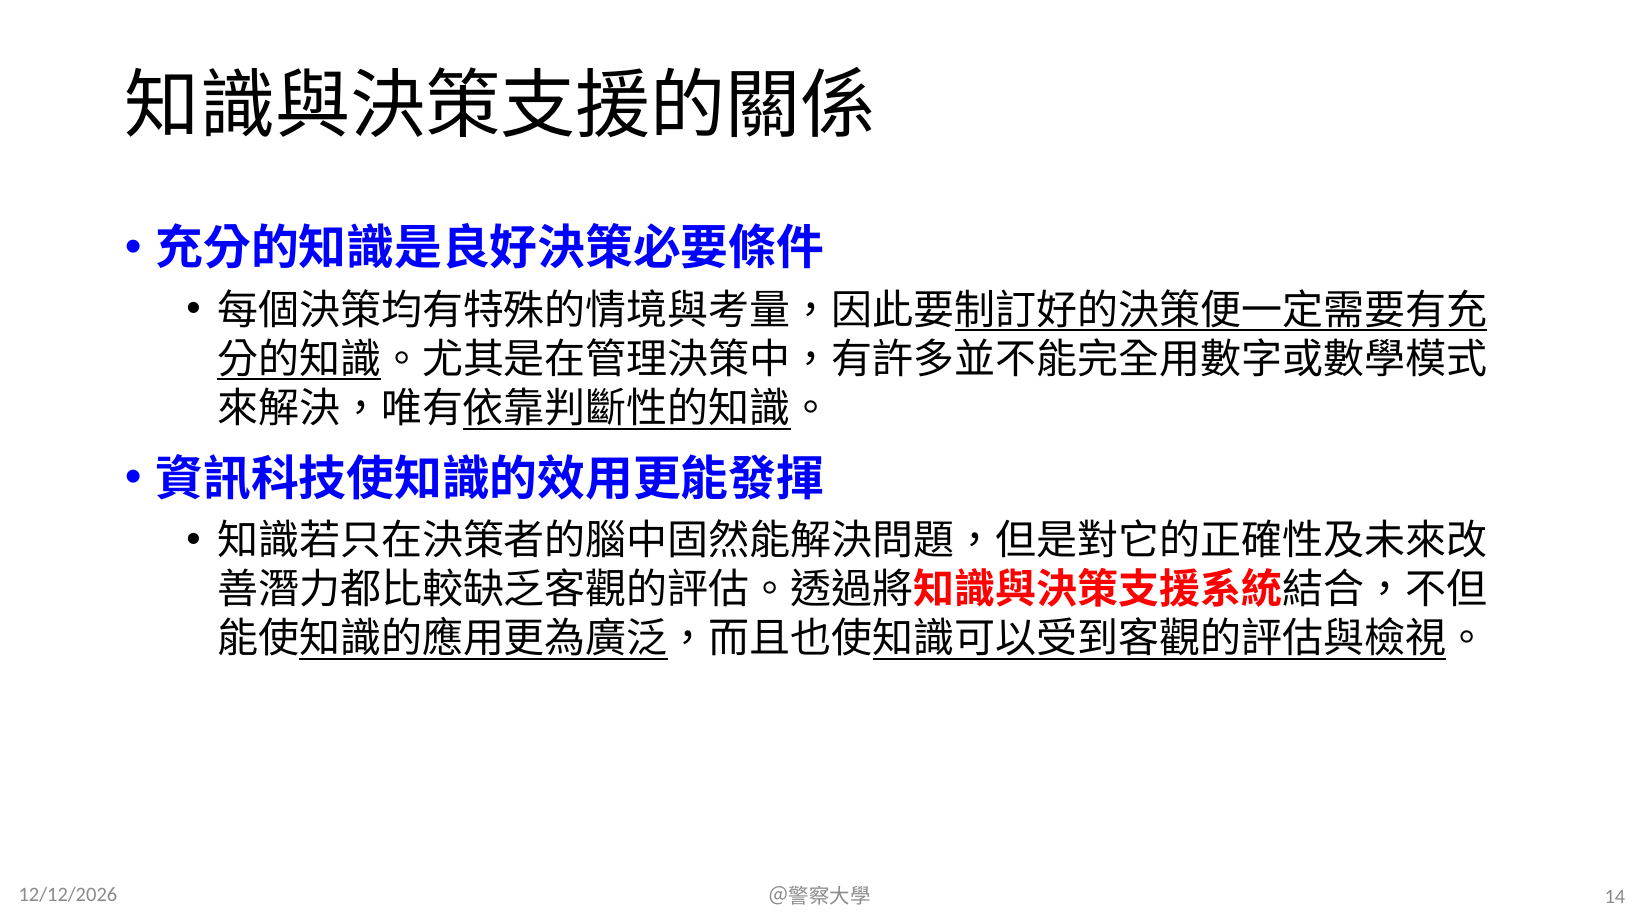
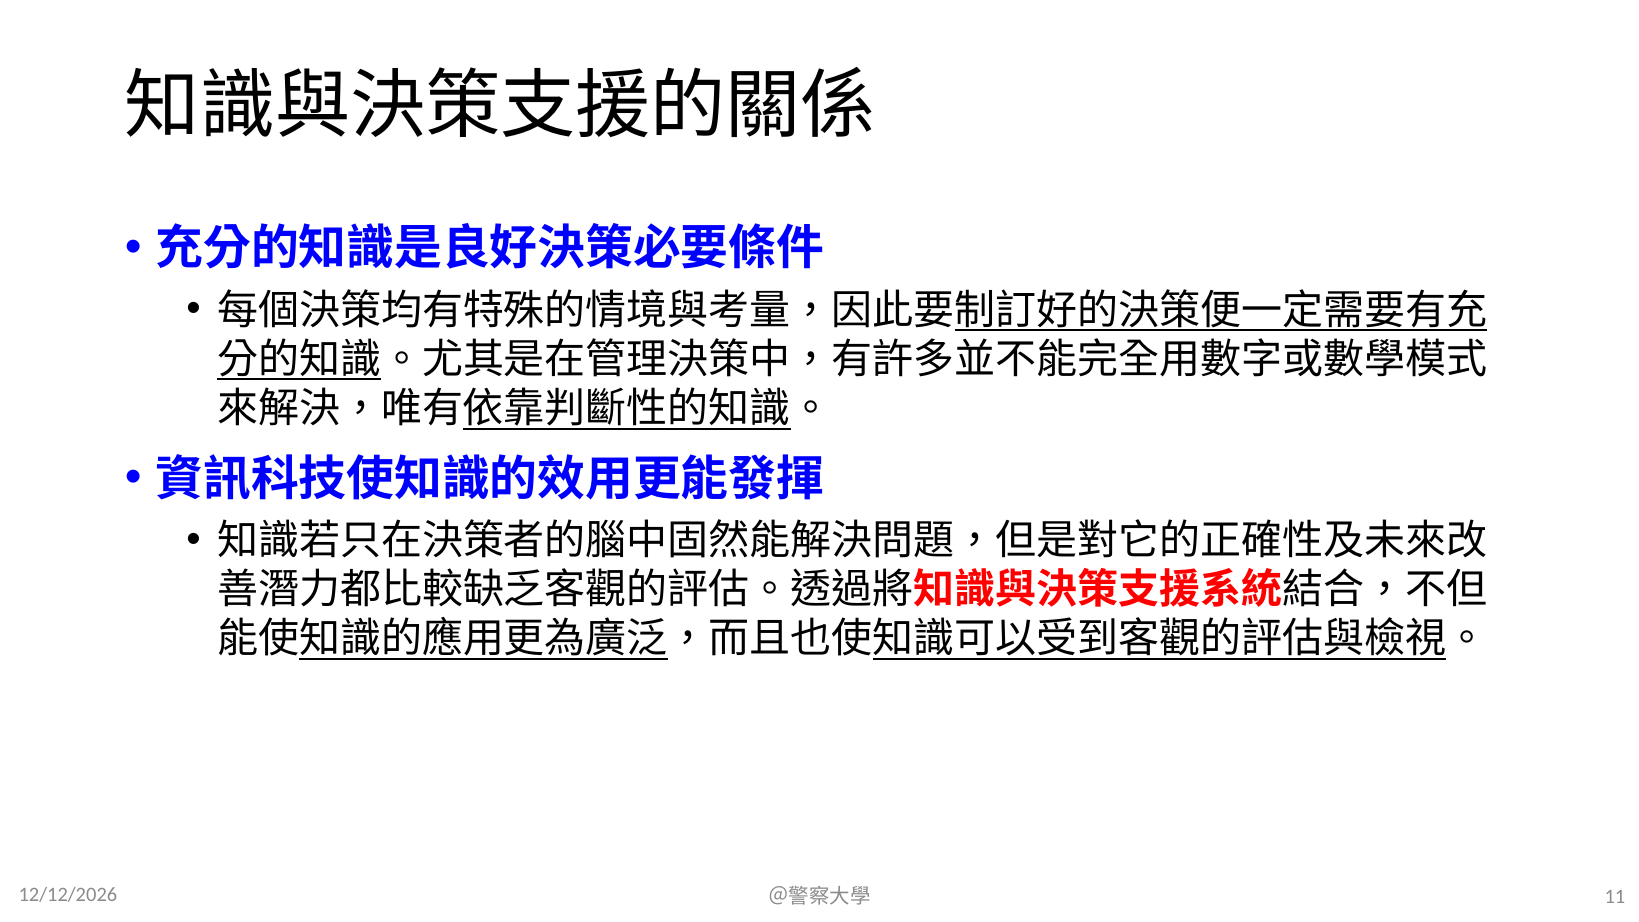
14: 14 -> 11
